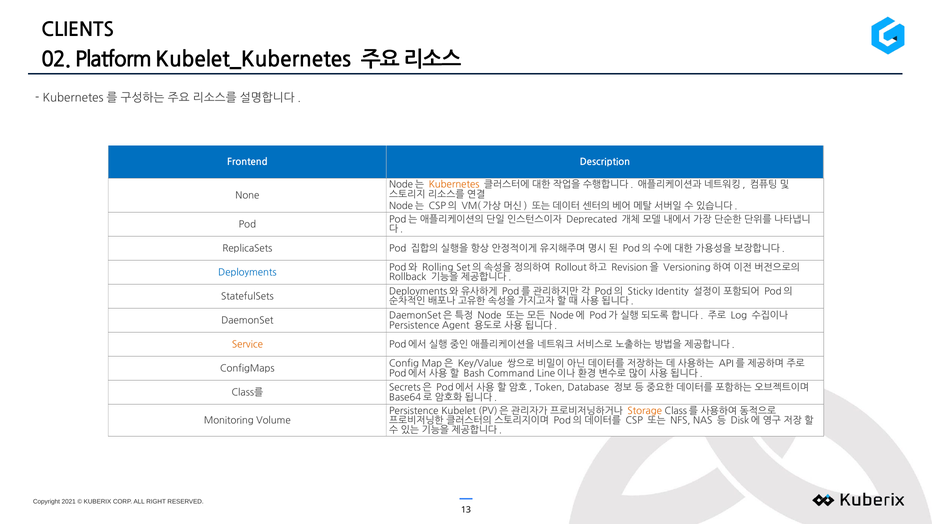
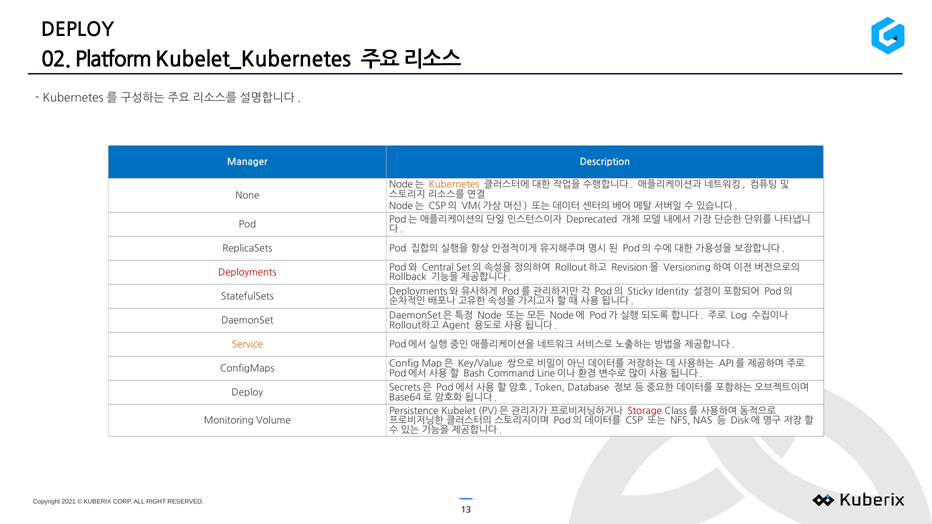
CLIENTS at (78, 30): CLIENTS -> DEPLOY
Frontend: Frontend -> Manager
Deployments colour: blue -> red
Rolling: Rolling -> Central
Persistence at (414, 325): Persistence -> Rollout하고
Class를 at (247, 393): Class를 -> Deploy
Storage colour: orange -> red
